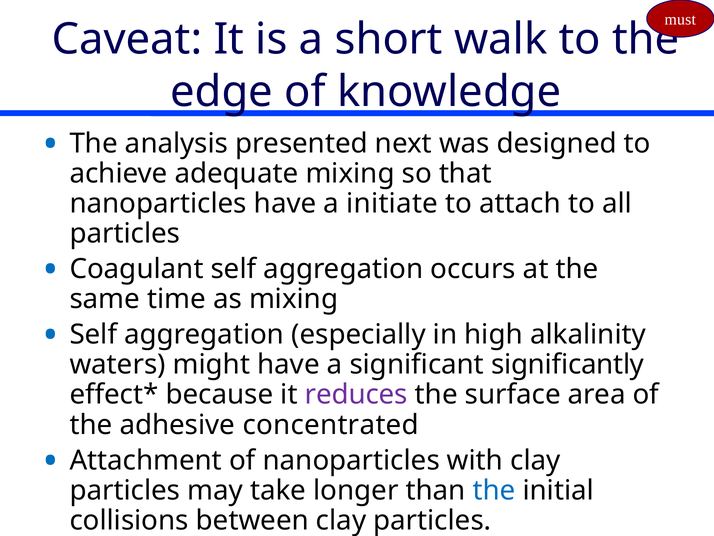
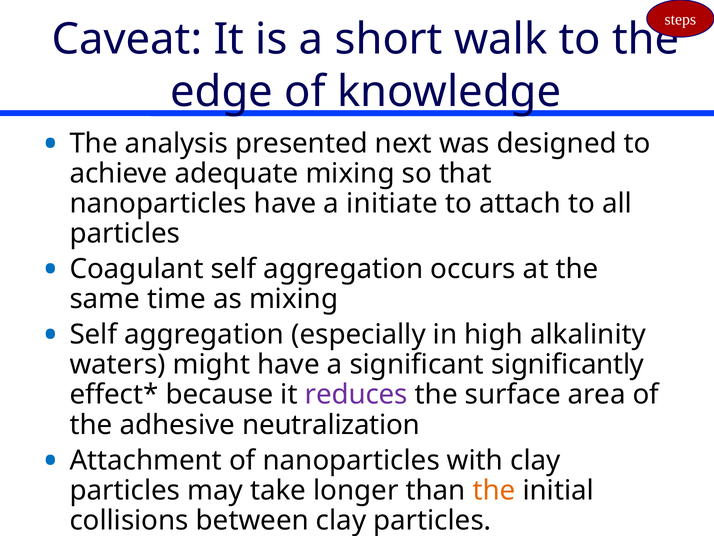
must: must -> steps
concentrated: concentrated -> neutralization
the at (494, 490) colour: blue -> orange
